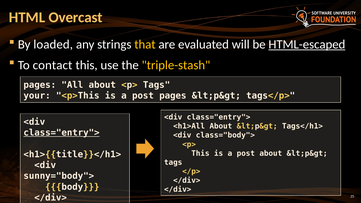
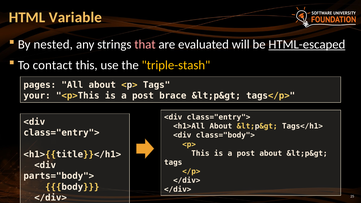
Overcast: Overcast -> Variable
loaded: loaded -> nested
that colour: yellow -> pink
post pages: pages -> brace
class="entry"> at (61, 133) underline: present -> none
sunny="body">: sunny="body"> -> parts="body">
